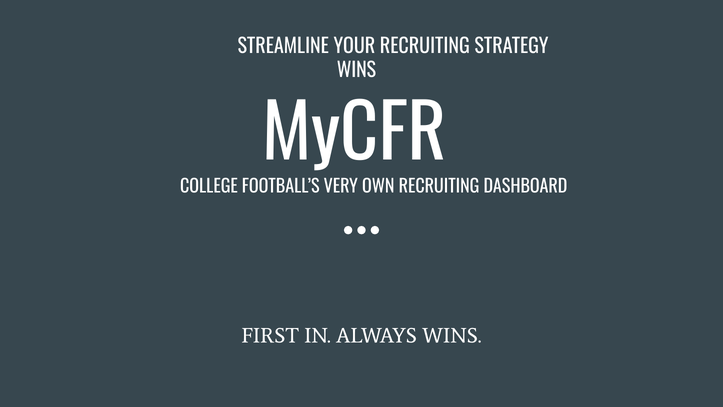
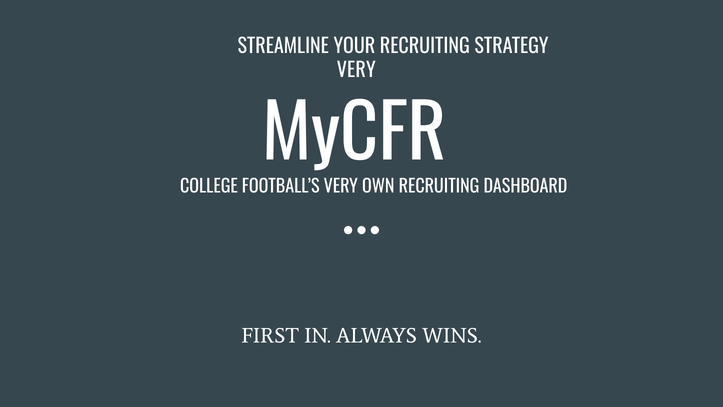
WINS at (356, 71): WINS -> VERY
